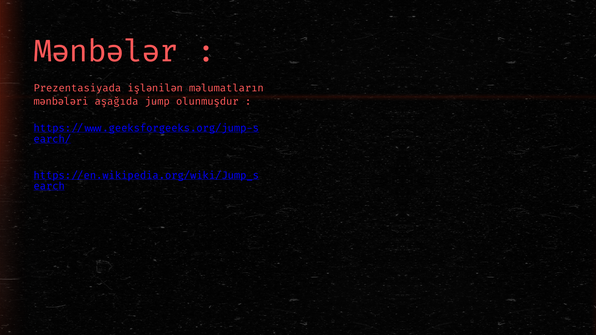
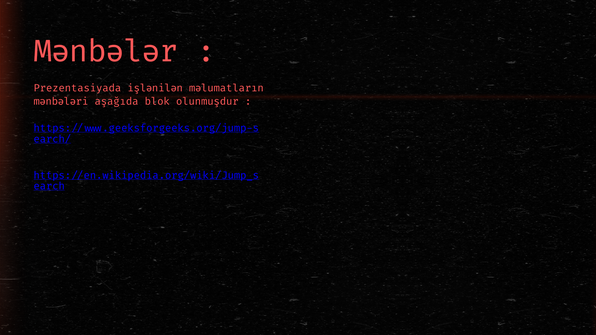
jump: jump -> blok
